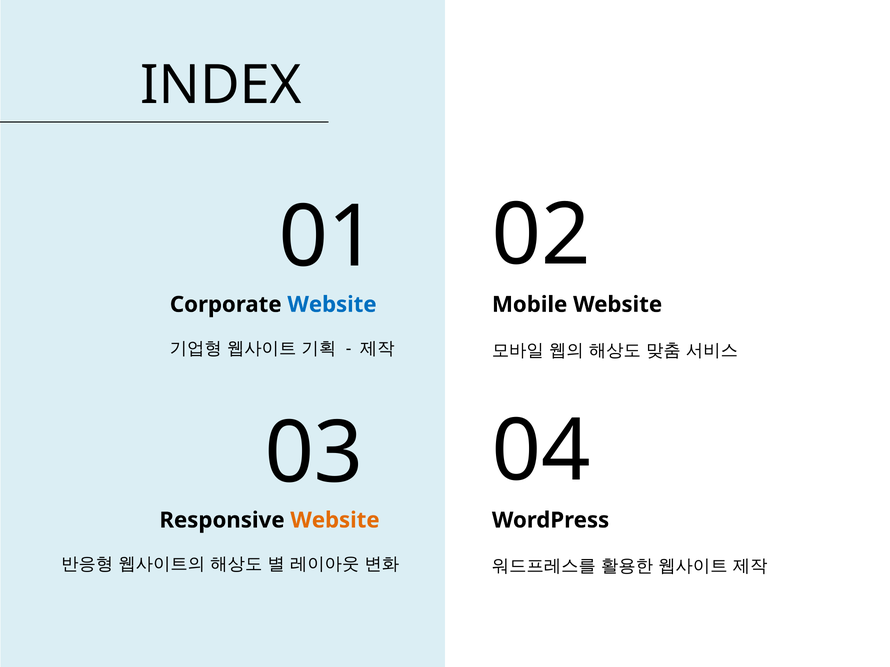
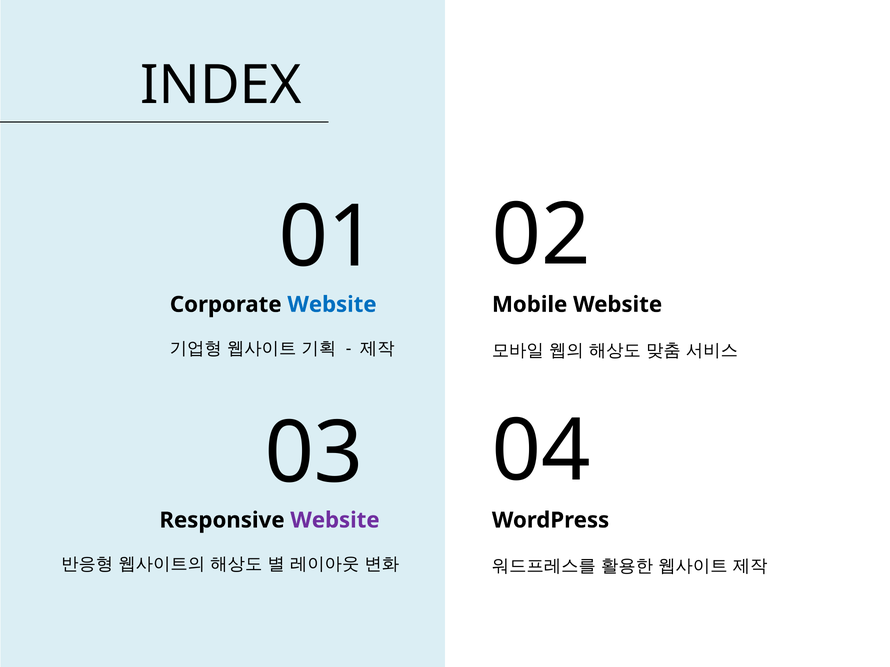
Website at (335, 521) colour: orange -> purple
